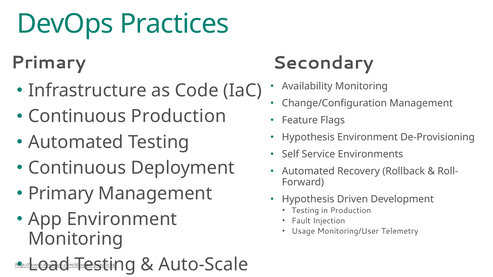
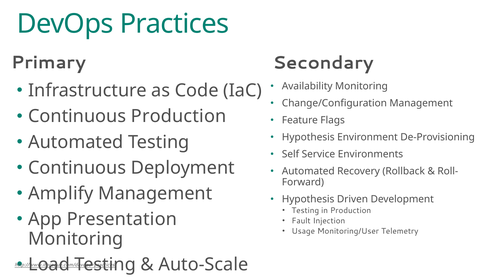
Primary at (61, 194): Primary -> Amplify
App Environment: Environment -> Presentation
